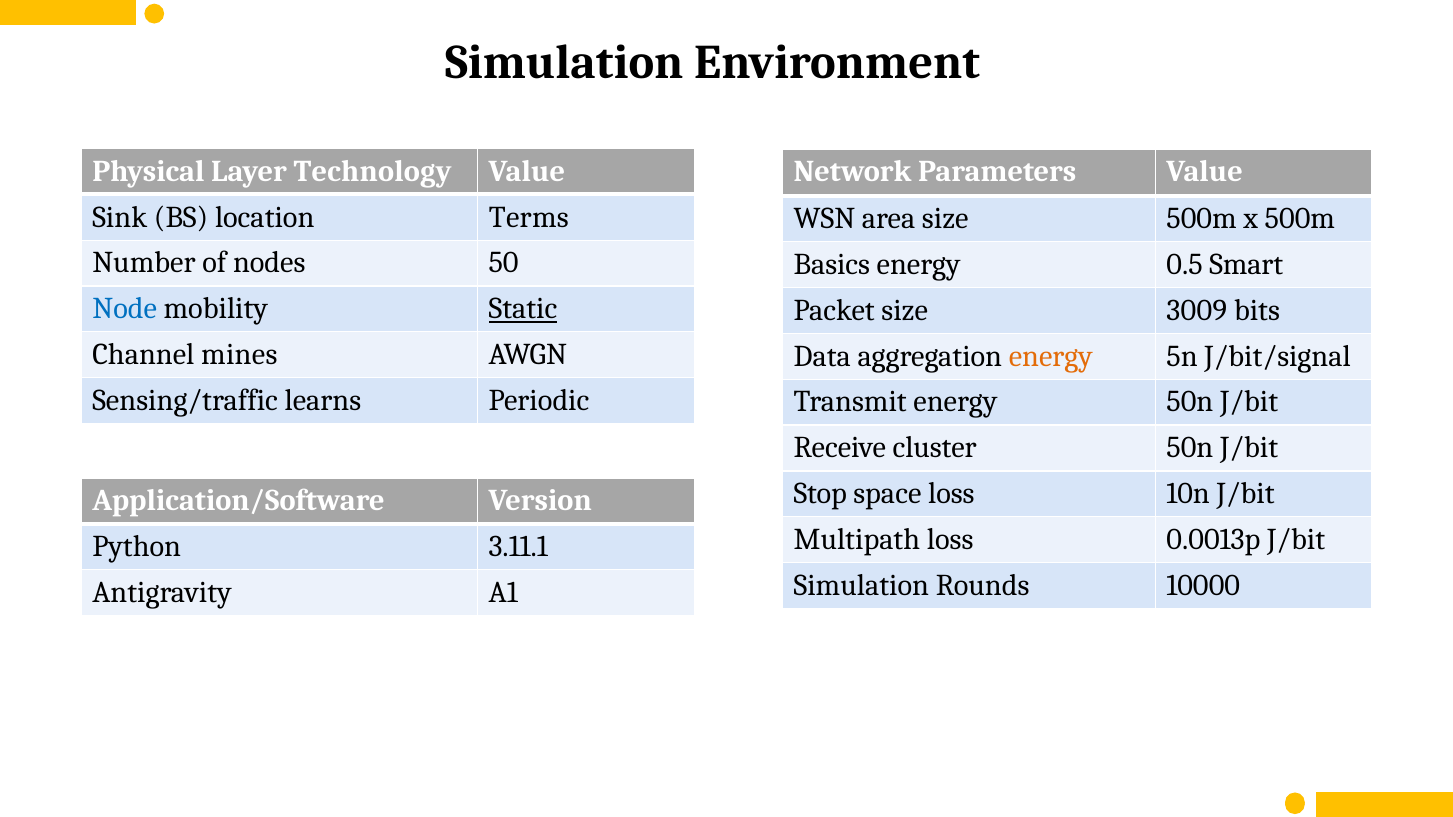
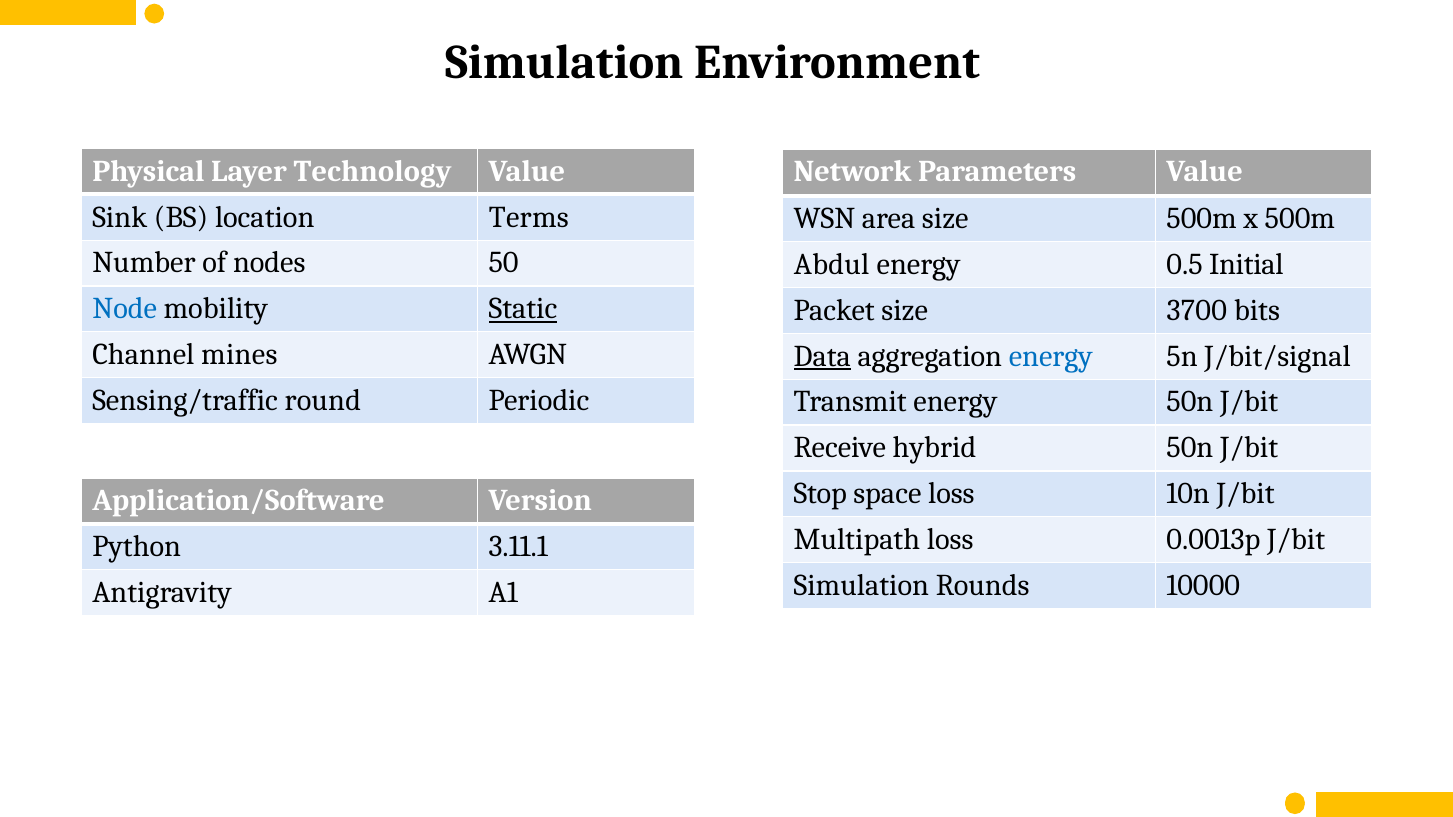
Basics: Basics -> Abdul
Smart: Smart -> Initial
3009: 3009 -> 3700
Data underline: none -> present
energy at (1051, 356) colour: orange -> blue
learns: learns -> round
cluster: cluster -> hybrid
